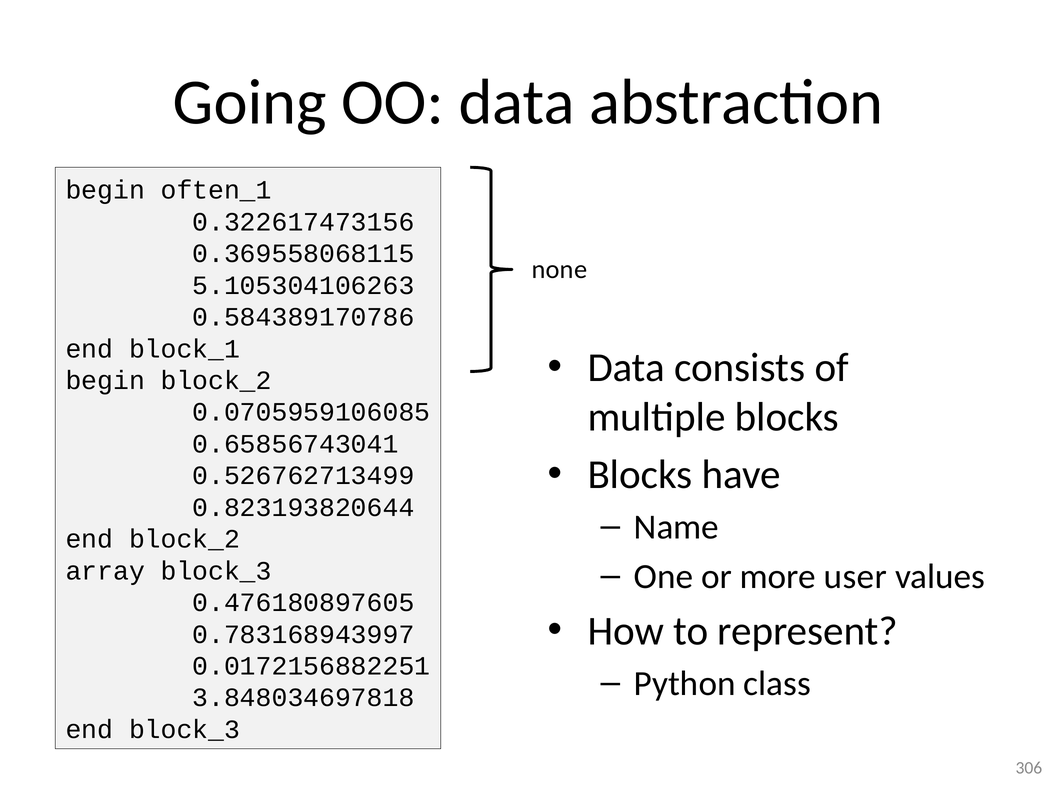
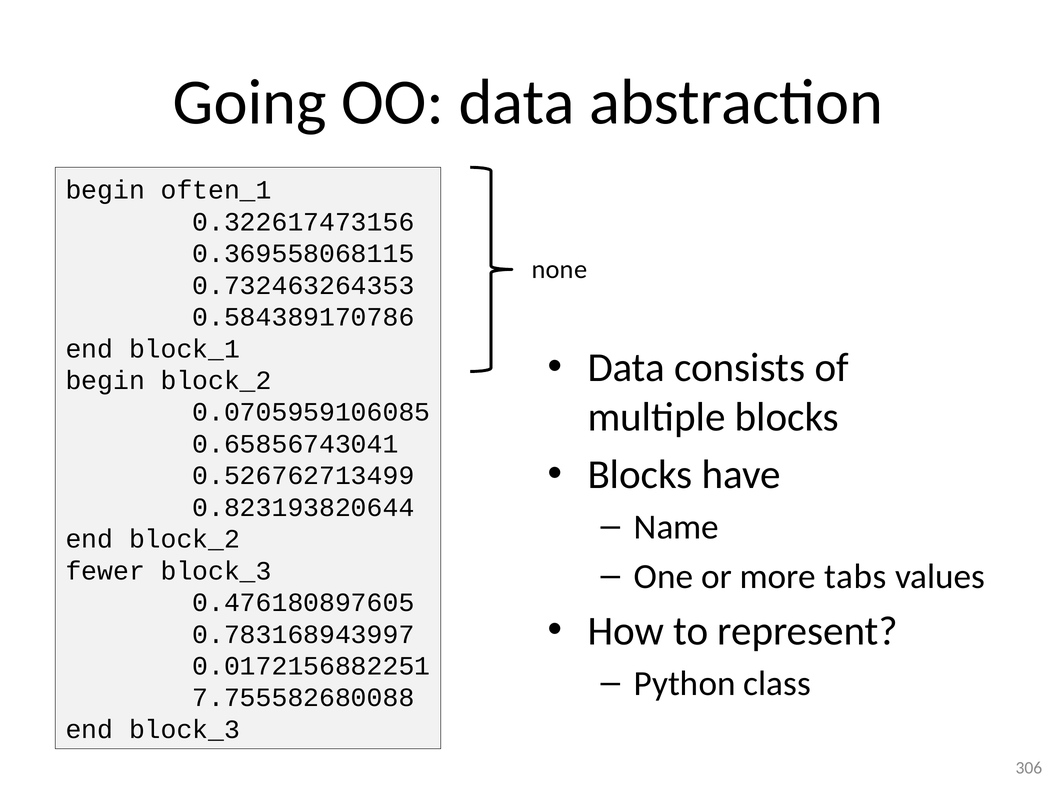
5.105304106263: 5.105304106263 -> 0.732463264353
user: user -> tabs
array: array -> fewer
3.848034697818: 3.848034697818 -> 7.755582680088
